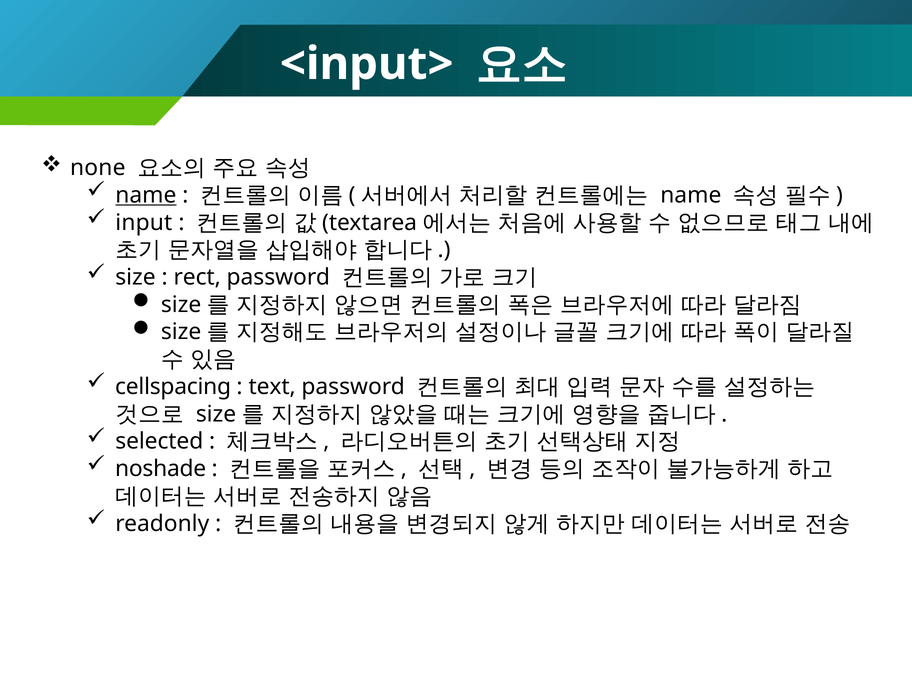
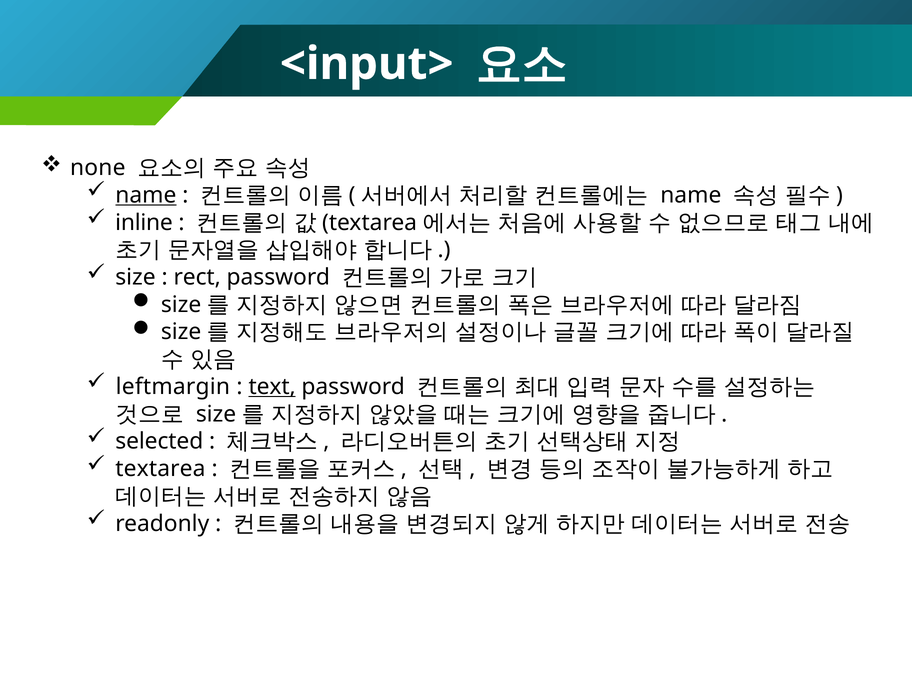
input: input -> inline
cellspacing: cellspacing -> leftmargin
text underline: none -> present
noshade: noshade -> textarea
